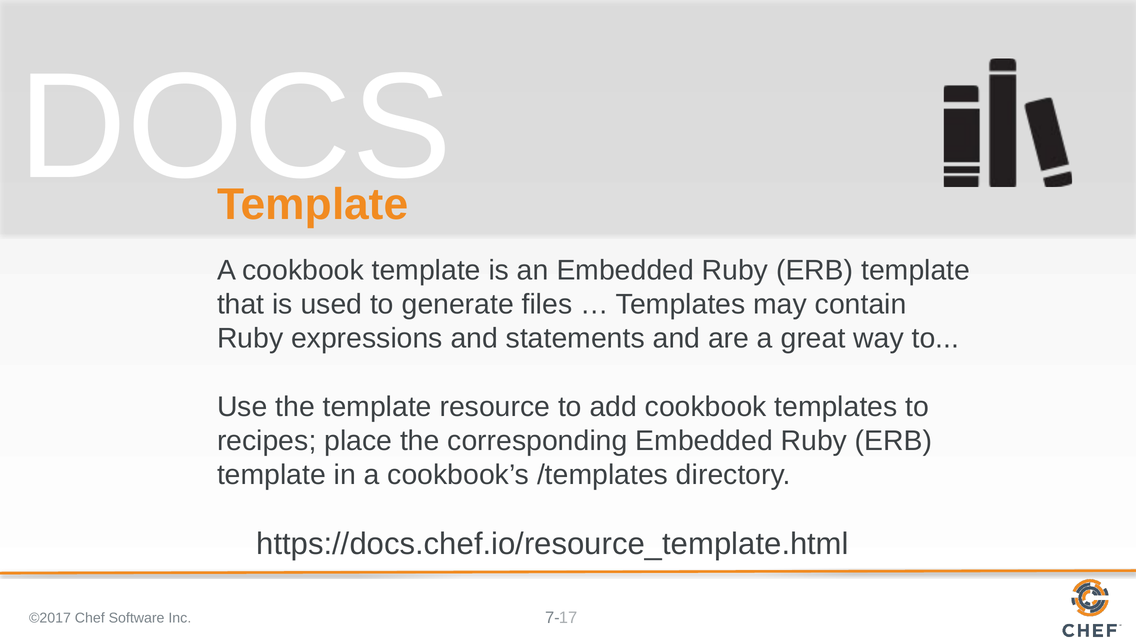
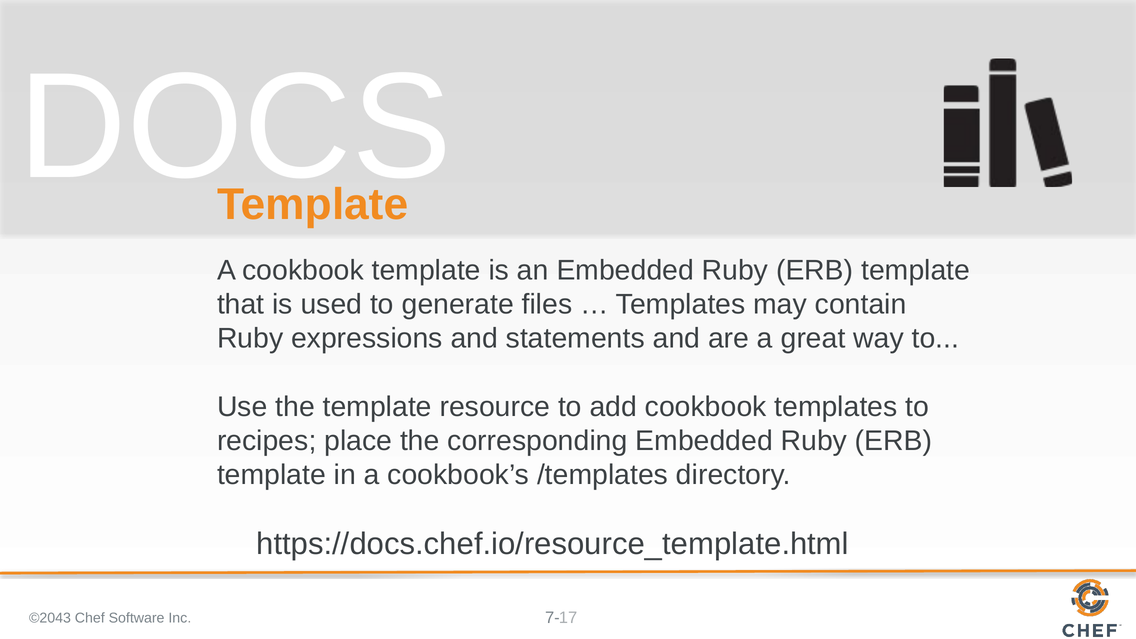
©2017: ©2017 -> ©2043
